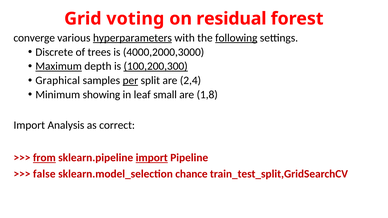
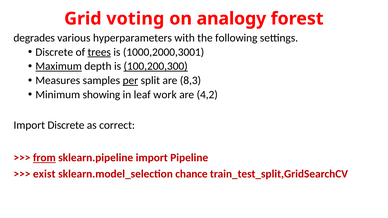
residual: residual -> analogy
converge: converge -> degrades
hyperparameters underline: present -> none
following underline: present -> none
trees underline: none -> present
4000,2000,3000: 4000,2000,3000 -> 1000,2000,3001
Graphical: Graphical -> Measures
2,4: 2,4 -> 8,3
small: small -> work
1,8: 1,8 -> 4,2
Import Analysis: Analysis -> Discrete
import at (152, 158) underline: present -> none
false: false -> exist
